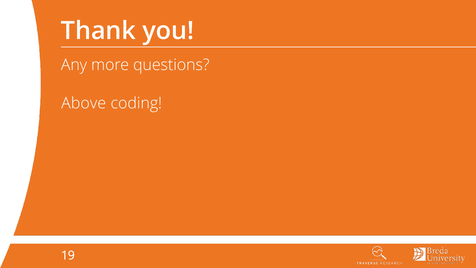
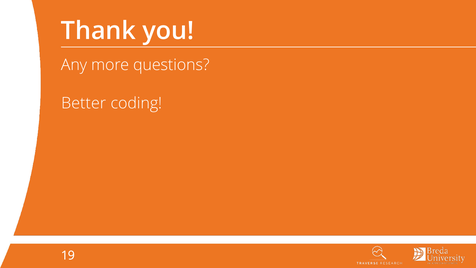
Above: Above -> Better
